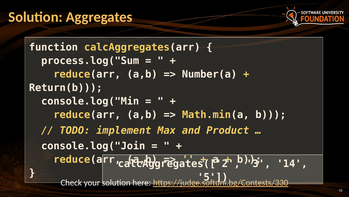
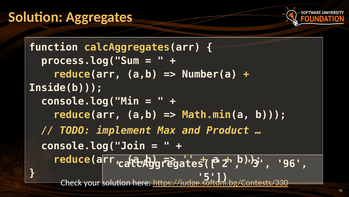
Return(b: Return(b -> Inside(b
14: 14 -> 96
